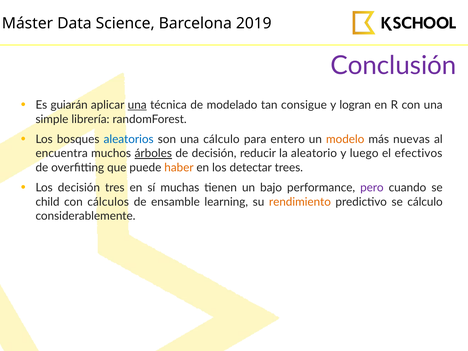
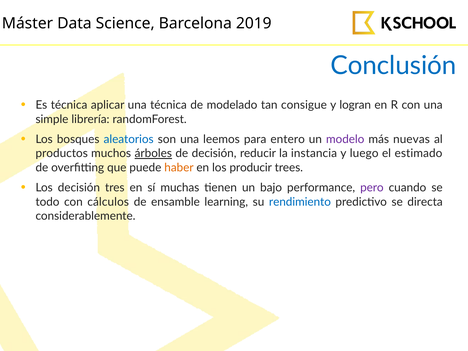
Conclusión colour: purple -> blue
Es guiarán: guiarán -> técnica
una at (137, 105) underline: present -> none
una cálculo: cálculo -> leemos
modelo colour: orange -> purple
encuentra: encuentra -> productos
aleatorio: aleatorio -> instancia
efectivos: efectivos -> estimado
detectar: detectar -> producir
child: child -> todo
rendimiento colour: orange -> blue
se cálculo: cálculo -> directa
